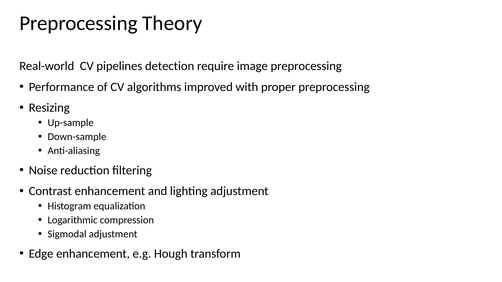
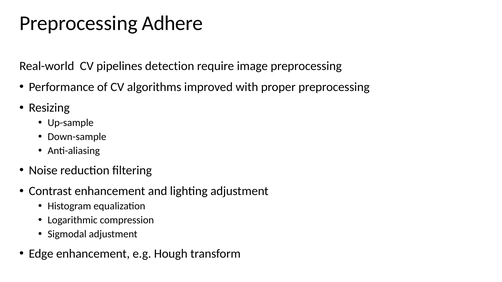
Theory: Theory -> Adhere
